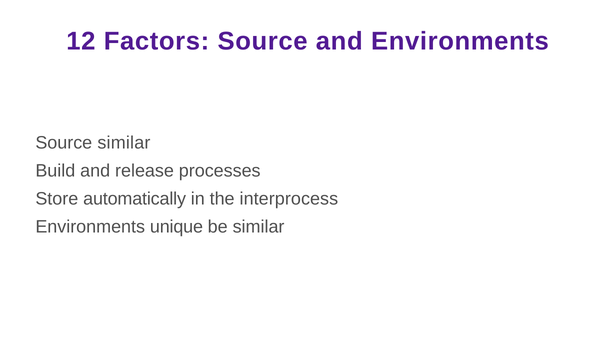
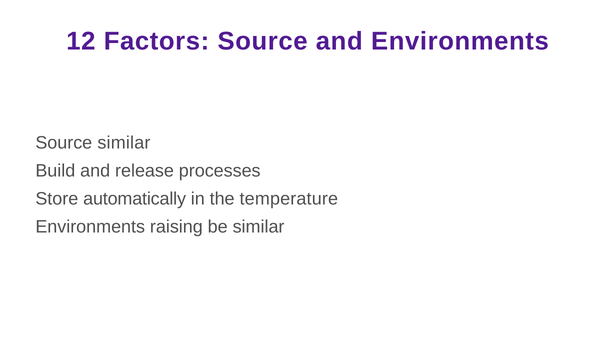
interprocess: interprocess -> temperature
unique: unique -> raising
